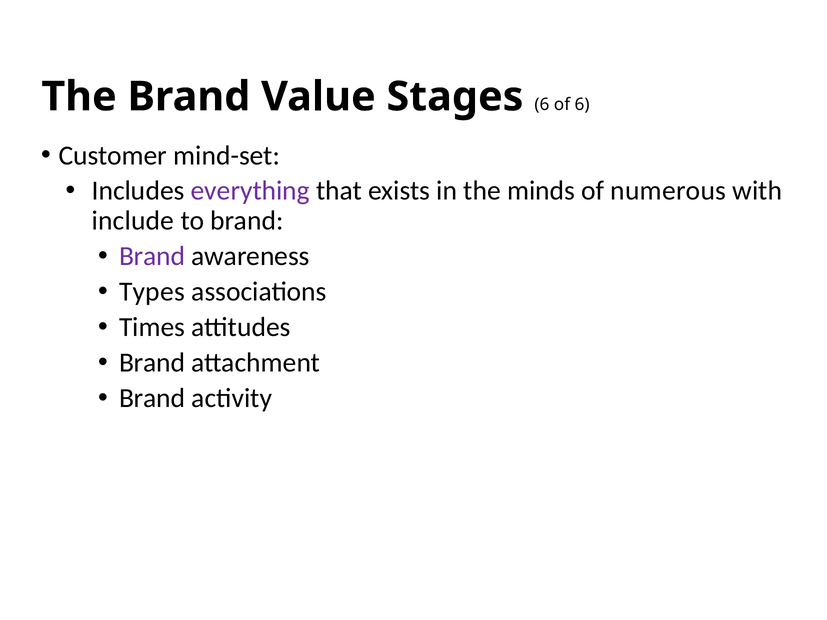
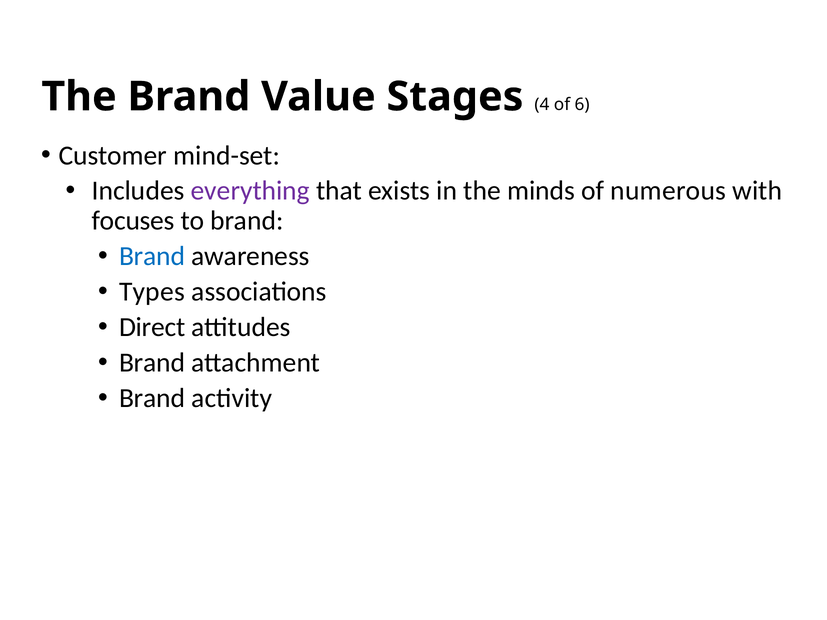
Stages 6: 6 -> 4
include: include -> focuses
Brand at (152, 256) colour: purple -> blue
Times: Times -> Direct
